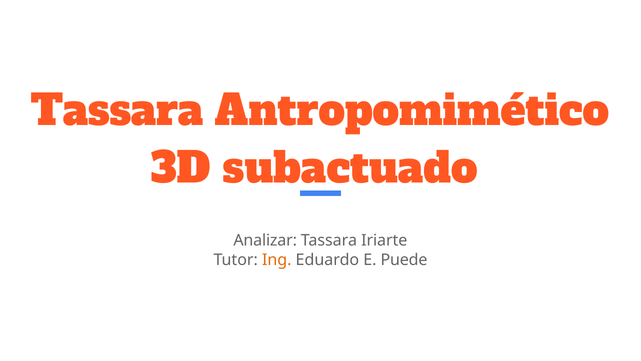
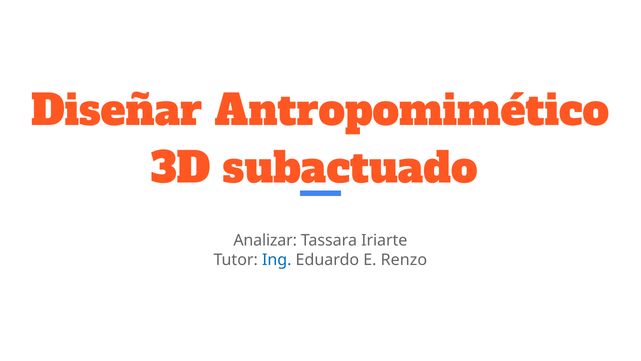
Tassara at (117, 111): Tassara -> Diseñar
Ing colour: orange -> blue
Puede: Puede -> Renzo
